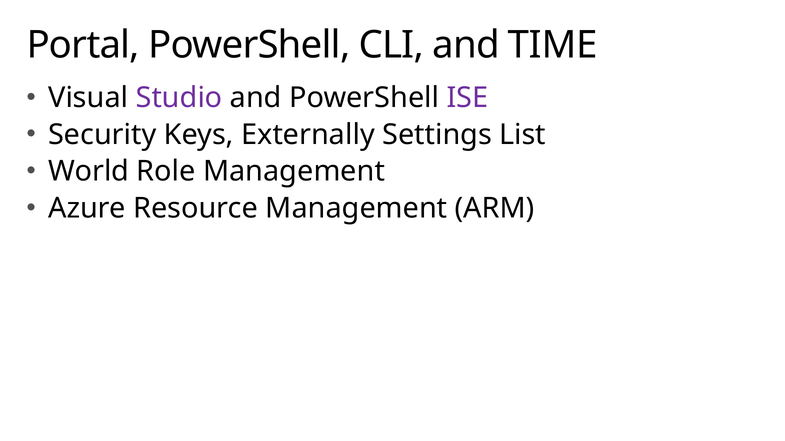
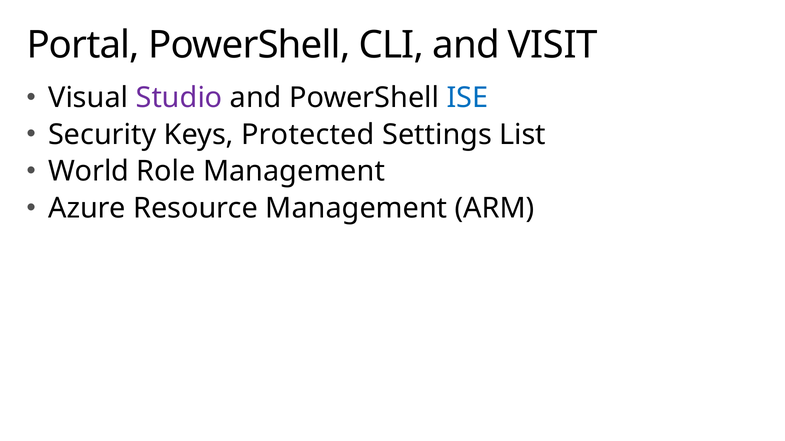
TIME: TIME -> VISIT
ISE colour: purple -> blue
Externally: Externally -> Protected
